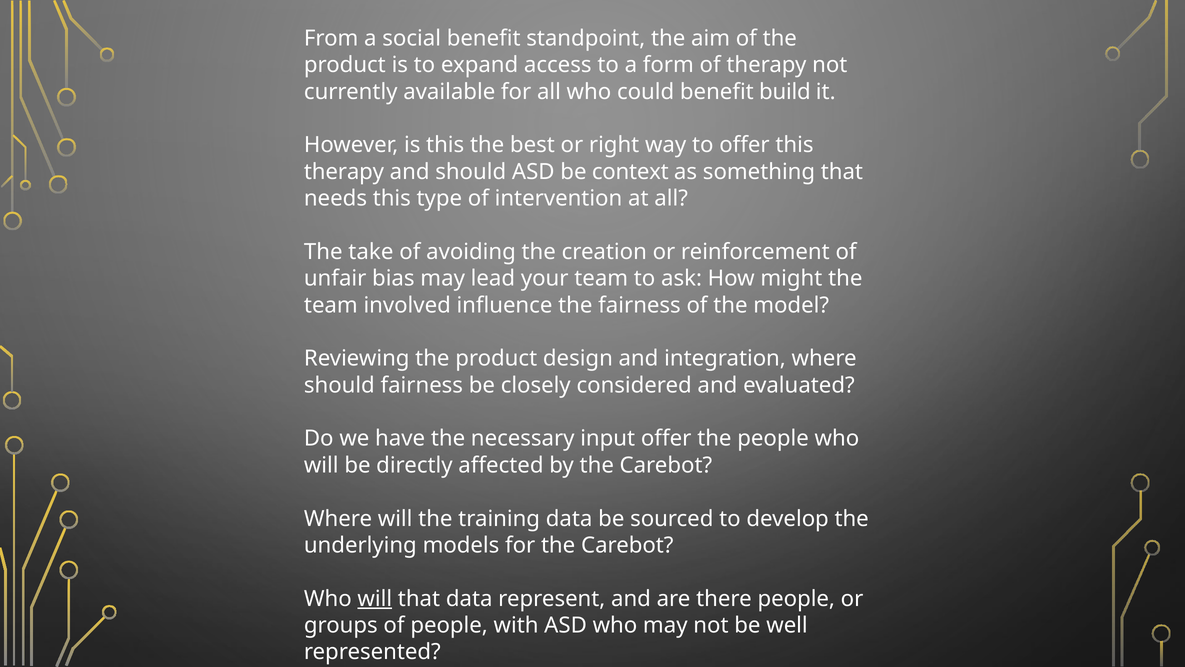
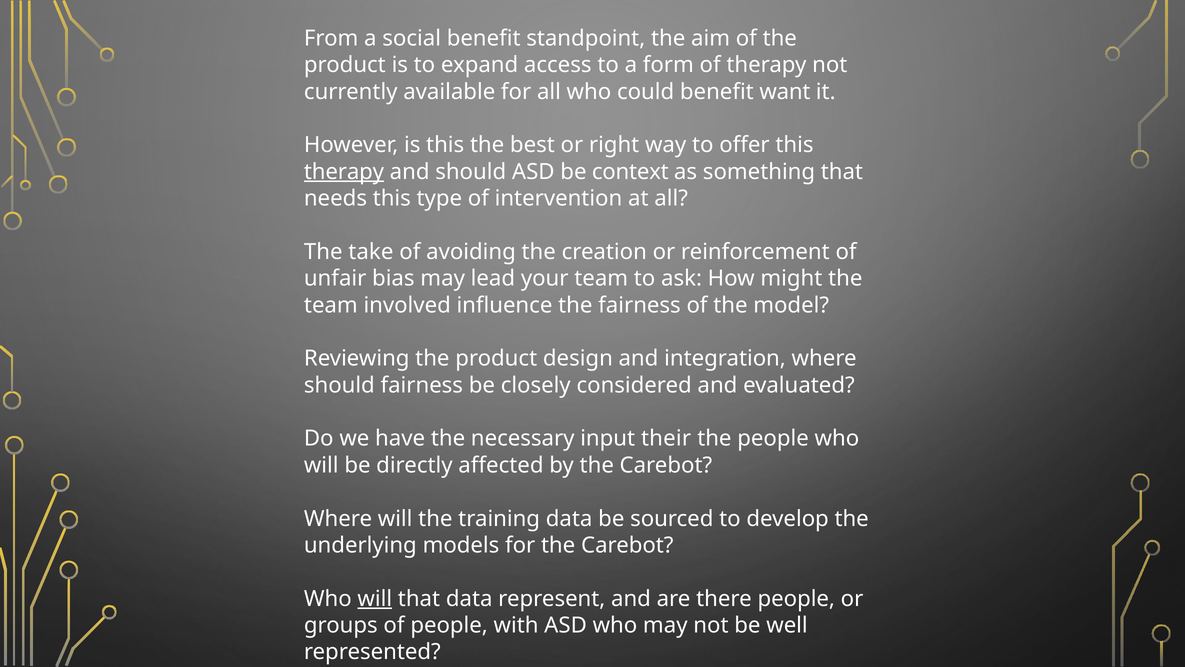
build: build -> want
therapy at (344, 172) underline: none -> present
input offer: offer -> their
